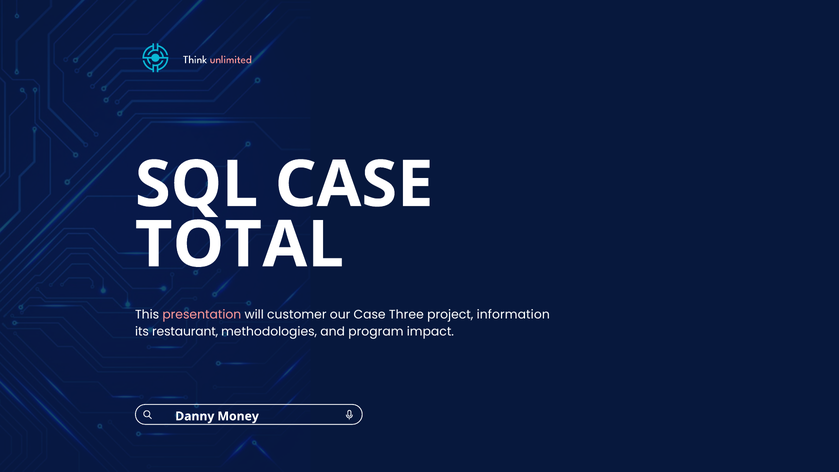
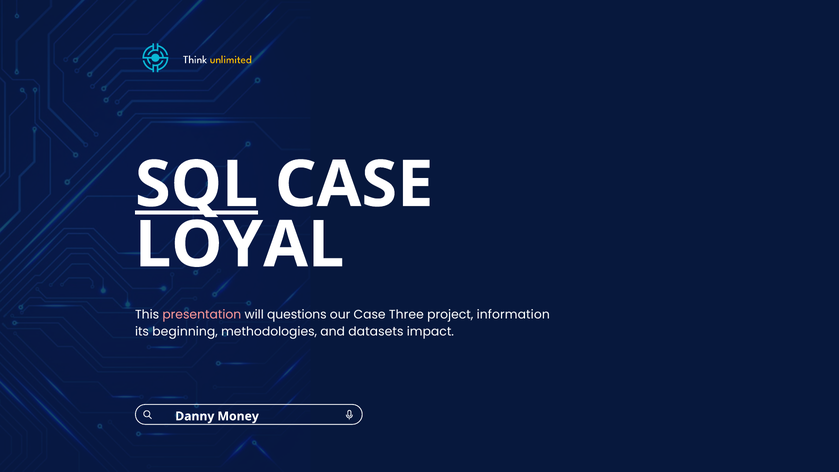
unlimited colour: pink -> yellow
SQL underline: none -> present
TOTAL: TOTAL -> LOYAL
customer: customer -> questions
restaurant: restaurant -> beginning
program: program -> datasets
